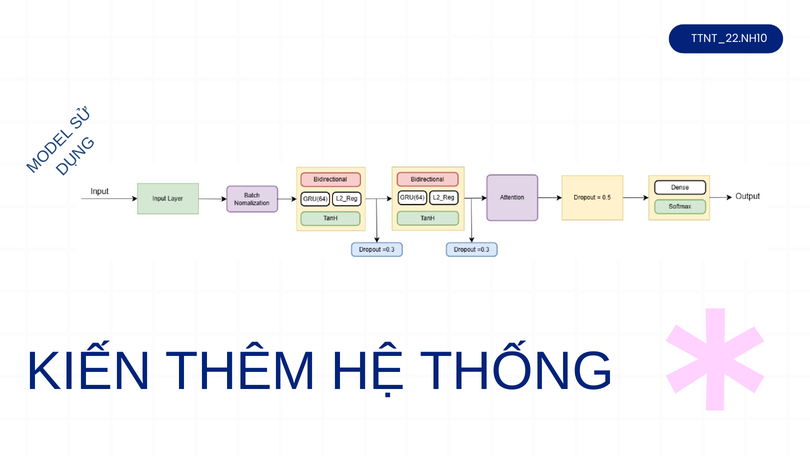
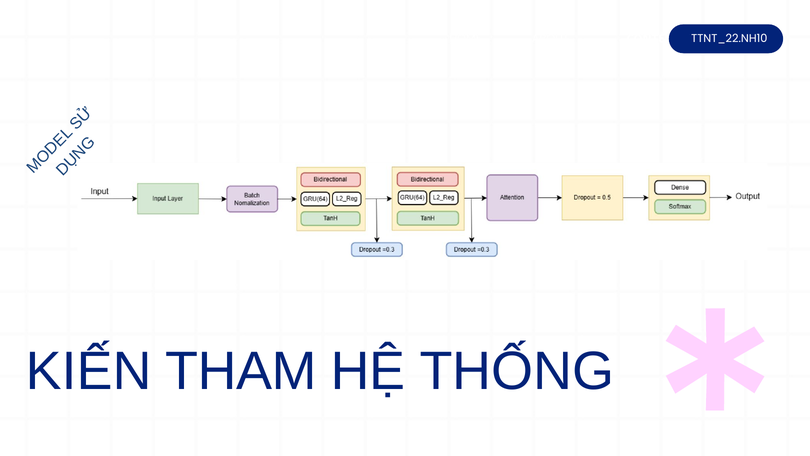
THÊM: THÊM -> THAM
